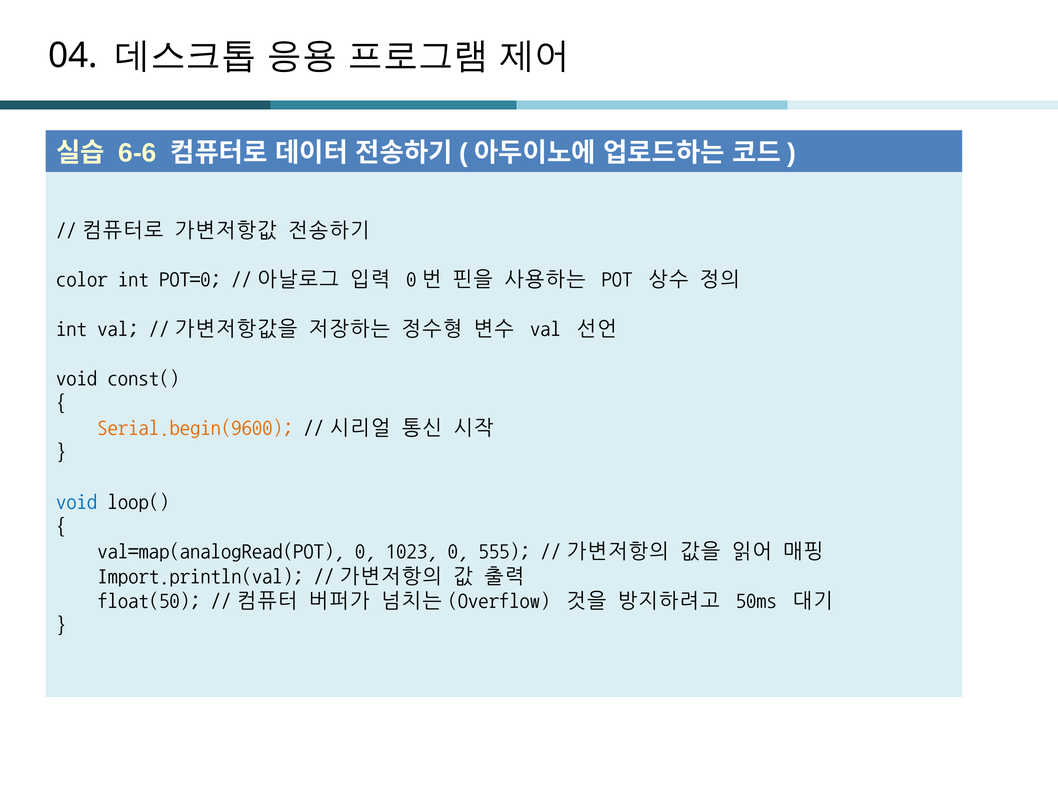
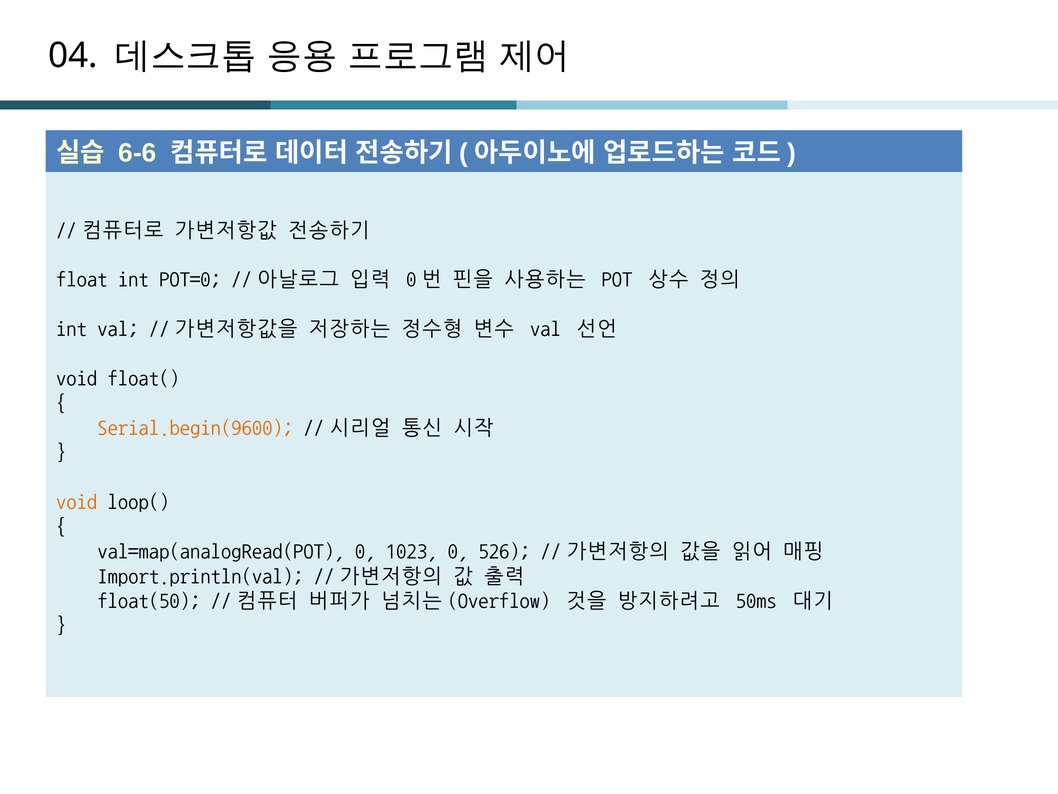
color: color -> float
const(: const( -> float(
void at (77, 501) colour: blue -> orange
555: 555 -> 526
